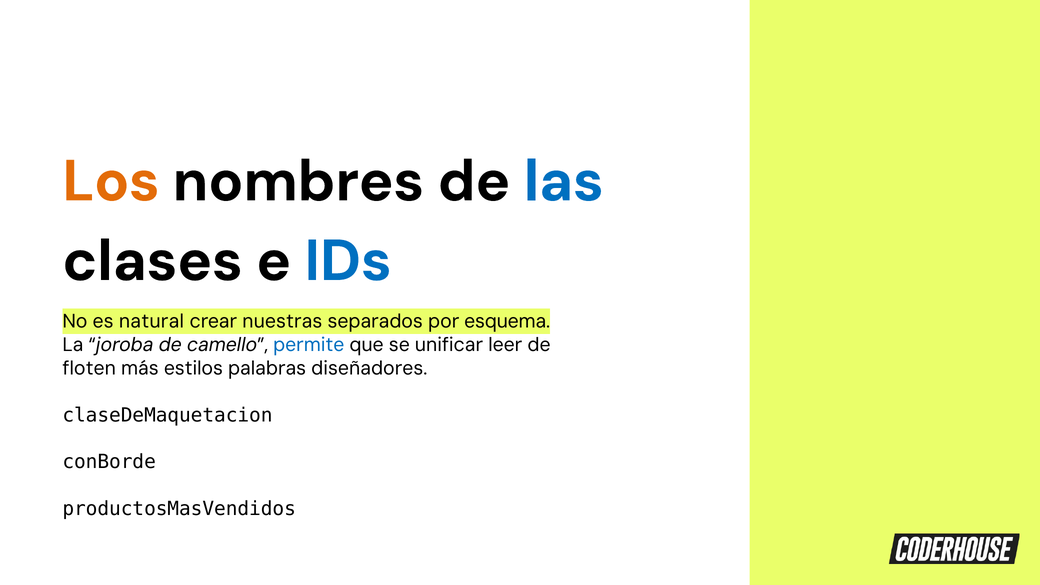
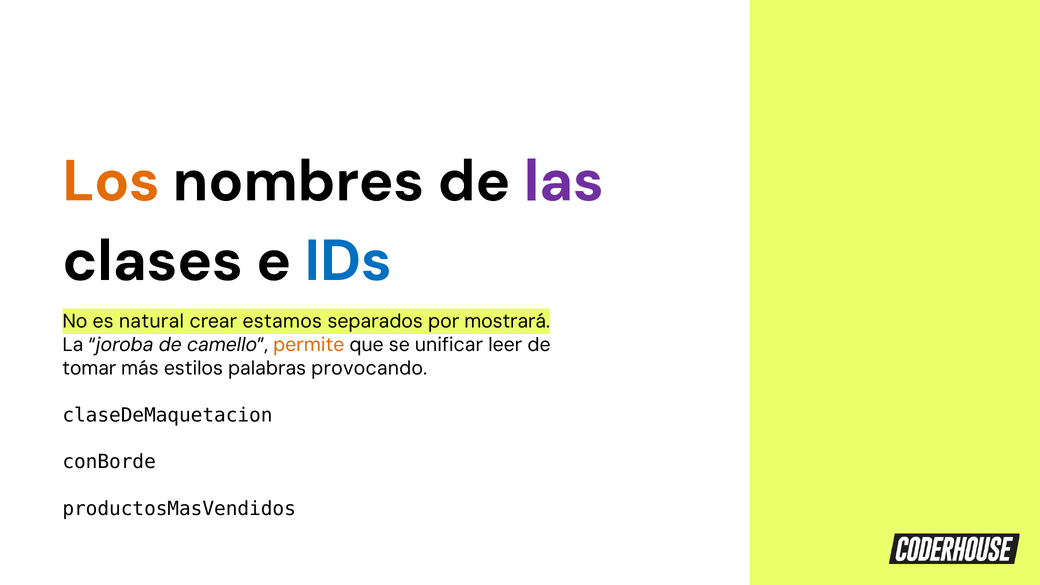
las colour: blue -> purple
nuestras: nuestras -> estamos
esquema: esquema -> mostrará
permite colour: blue -> orange
floten: floten -> tomar
diseñadores: diseñadores -> provocando
